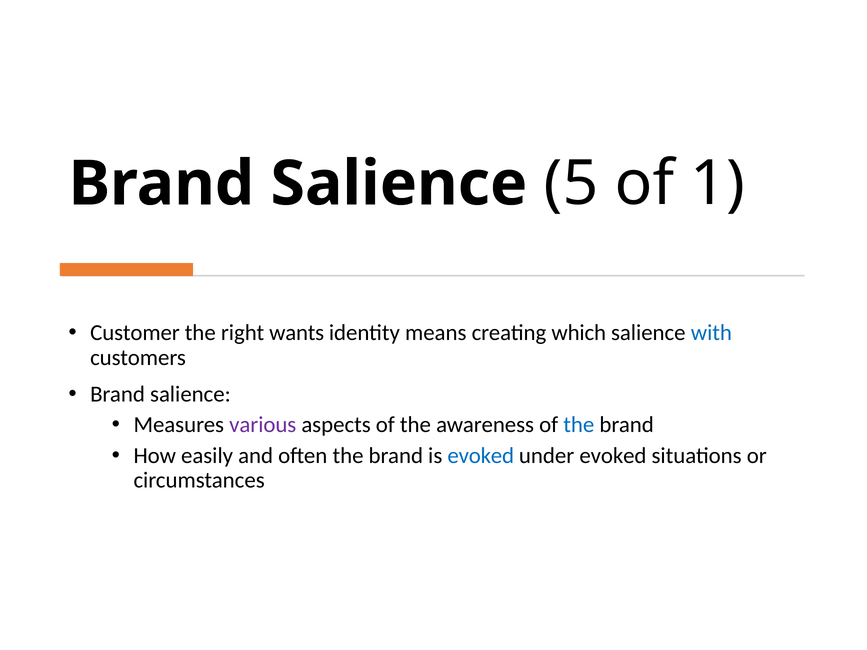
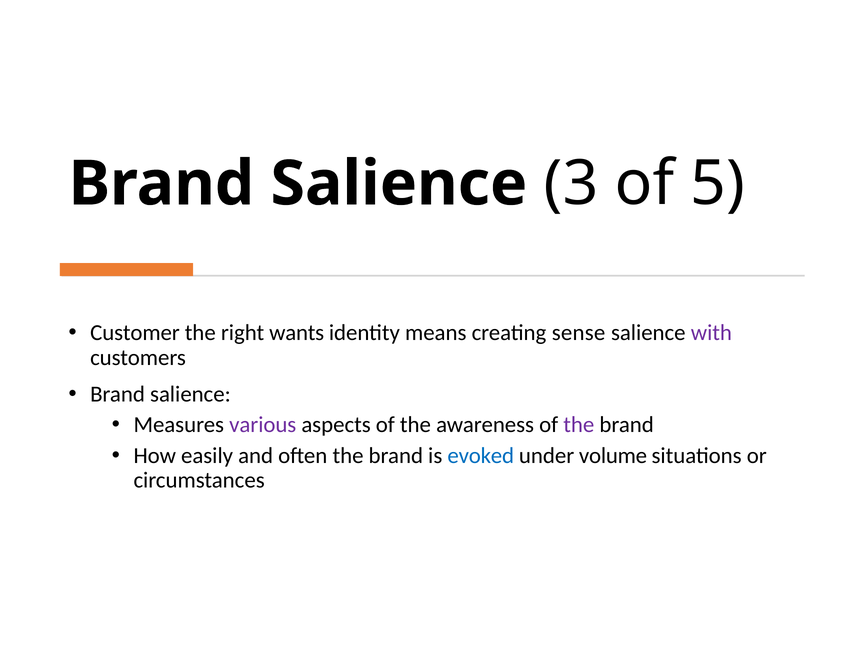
5: 5 -> 3
1: 1 -> 5
which: which -> sense
with colour: blue -> purple
the at (579, 425) colour: blue -> purple
under evoked: evoked -> volume
